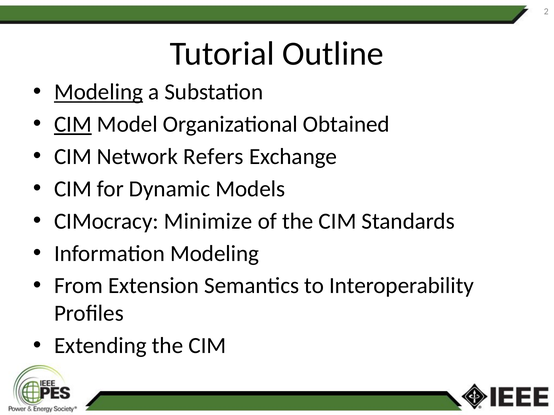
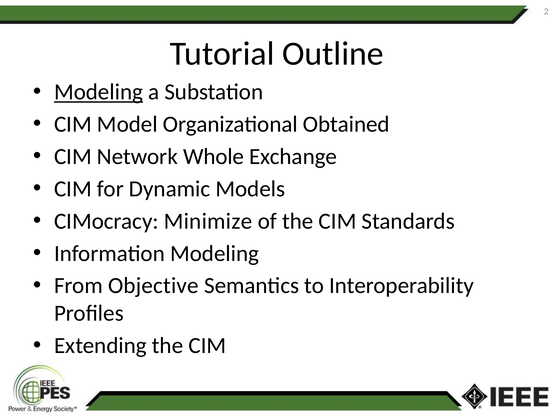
CIM at (73, 124) underline: present -> none
Refers: Refers -> Whole
Extension: Extension -> Objective
